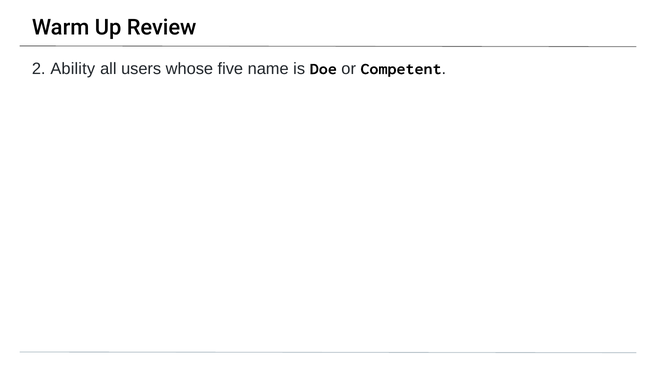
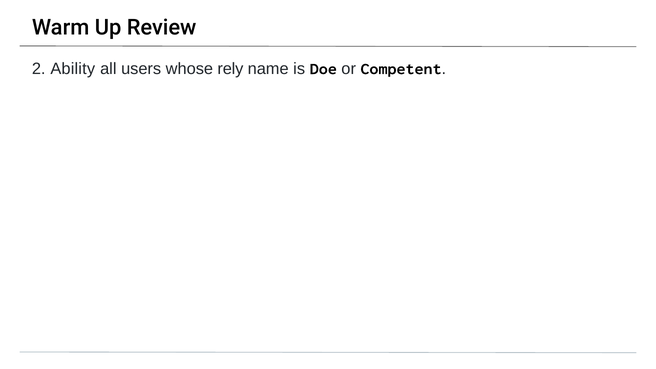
five: five -> rely
